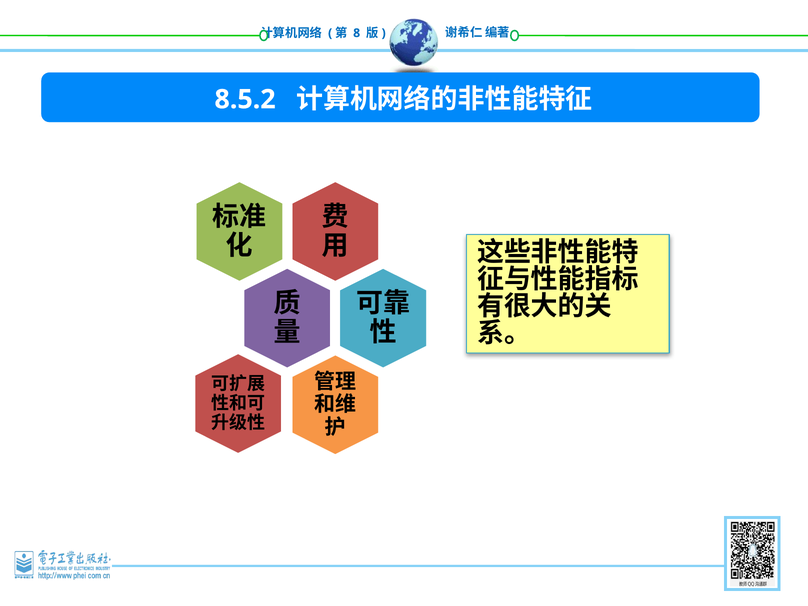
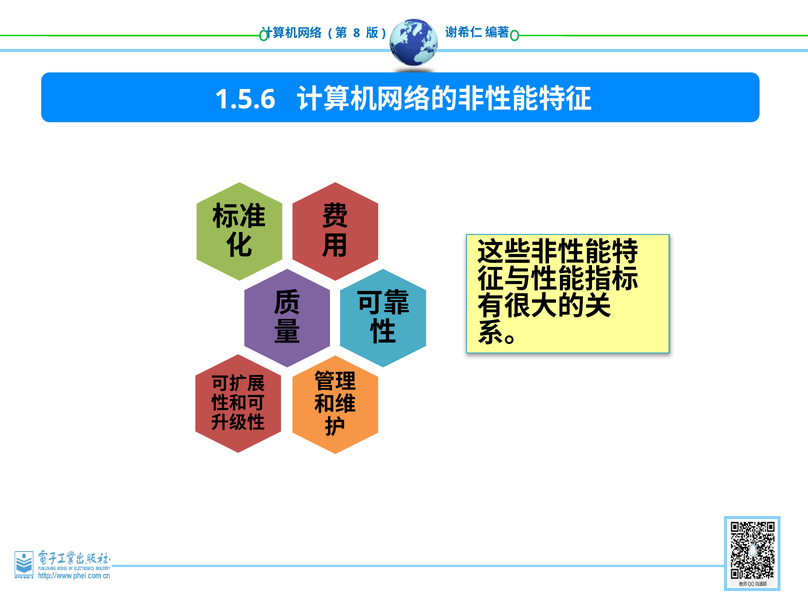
8.5.2: 8.5.2 -> 1.5.6
